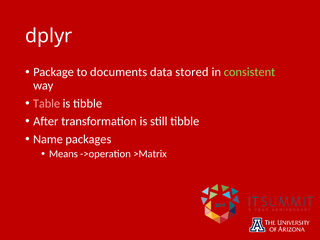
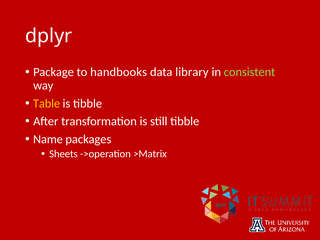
documents: documents -> handbooks
stored: stored -> library
Table colour: pink -> yellow
Means: Means -> Sheets
